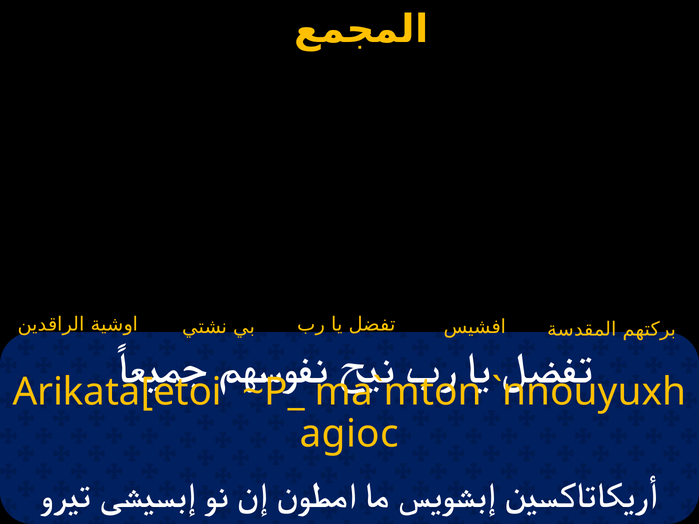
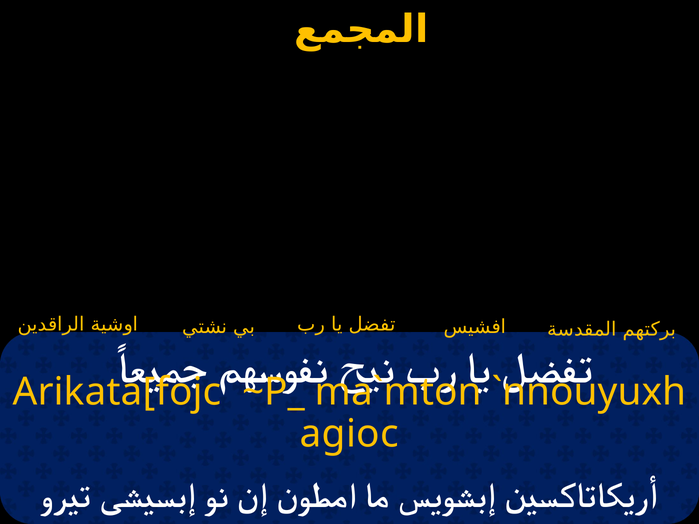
Arikata[etoi: Arikata[etoi -> Arikata[fojc
